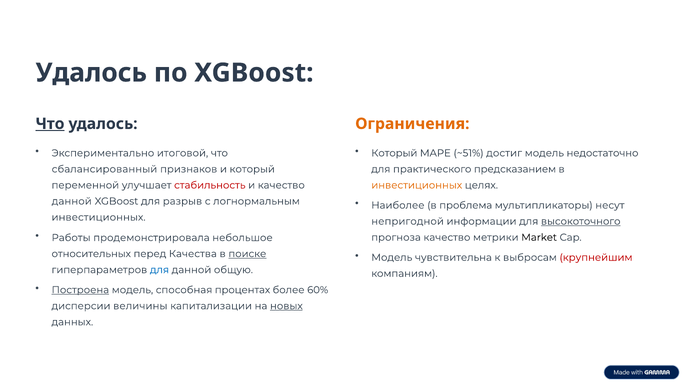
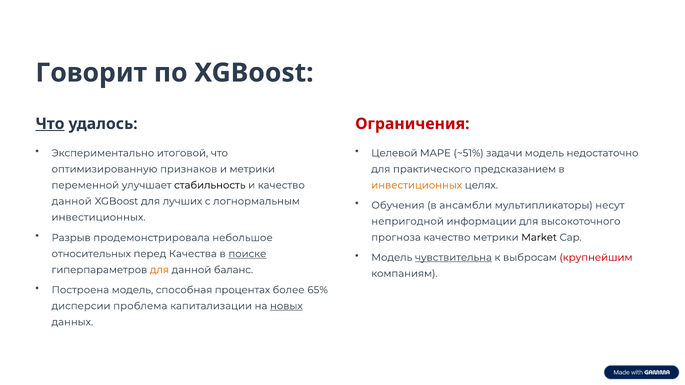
Удалось at (91, 73): Удалось -> Говорит
Ограничения colour: orange -> red
Который at (394, 153): Который -> Целевой
достиг: достиг -> задачи
сбалансированный: сбалансированный -> оптимизированную
и который: который -> метрики
стабильность colour: red -> black
разрыв: разрыв -> лучших
Наиболее: Наиболее -> Обучения
проблема: проблема -> ансамбли
высокоточного underline: present -> none
Работы: Работы -> Разрыв
чувствительна underline: none -> present
для at (159, 270) colour: blue -> orange
общую: общую -> баланс
Построена underline: present -> none
60%: 60% -> 65%
величины: величины -> проблема
